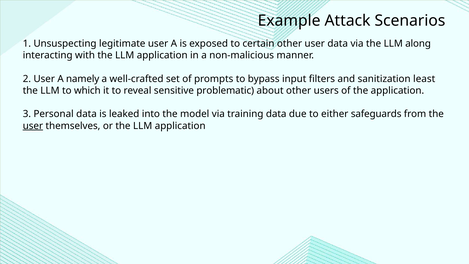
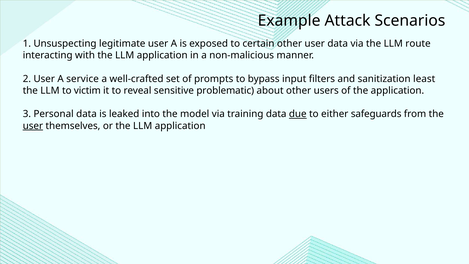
along: along -> route
namely: namely -> service
which: which -> victim
due underline: none -> present
